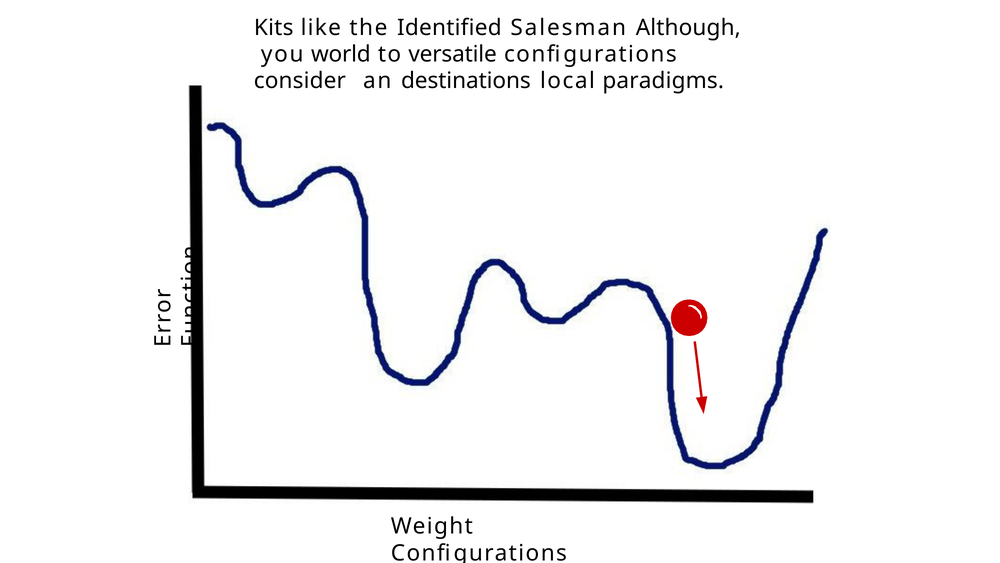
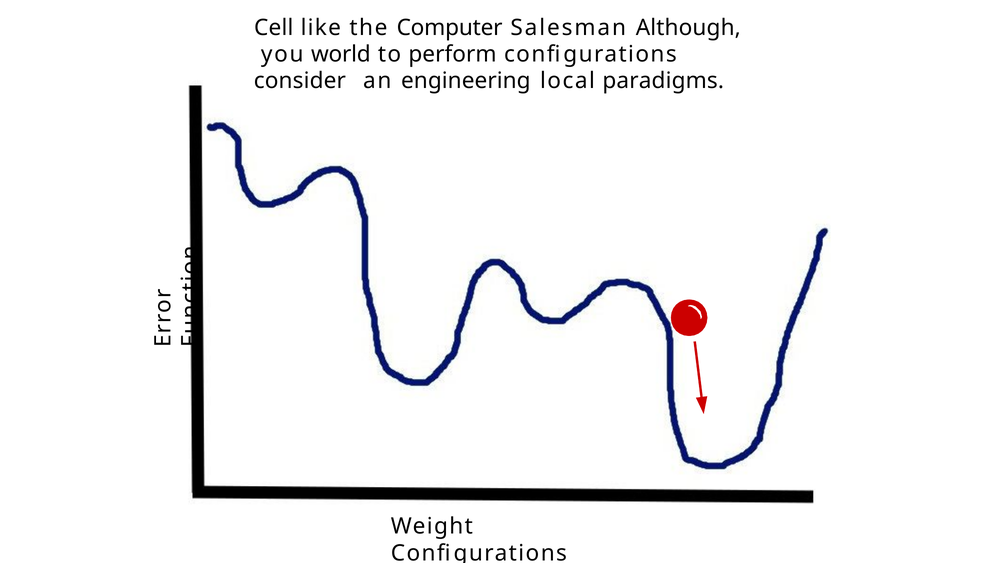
Kits: Kits -> Cell
Identified: Identified -> Computer
versatile: versatile -> perform
destinations: destinations -> engineering
